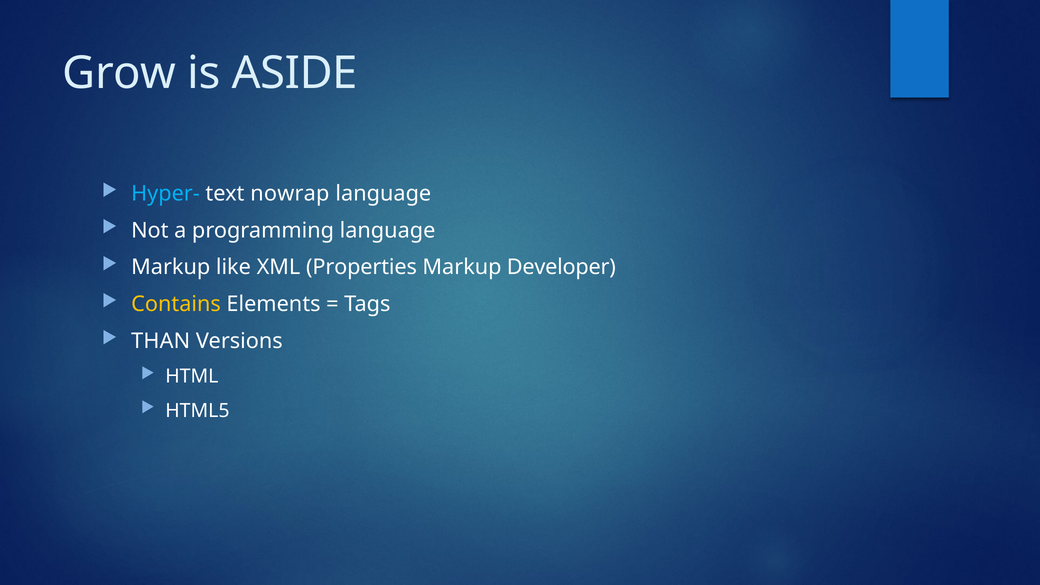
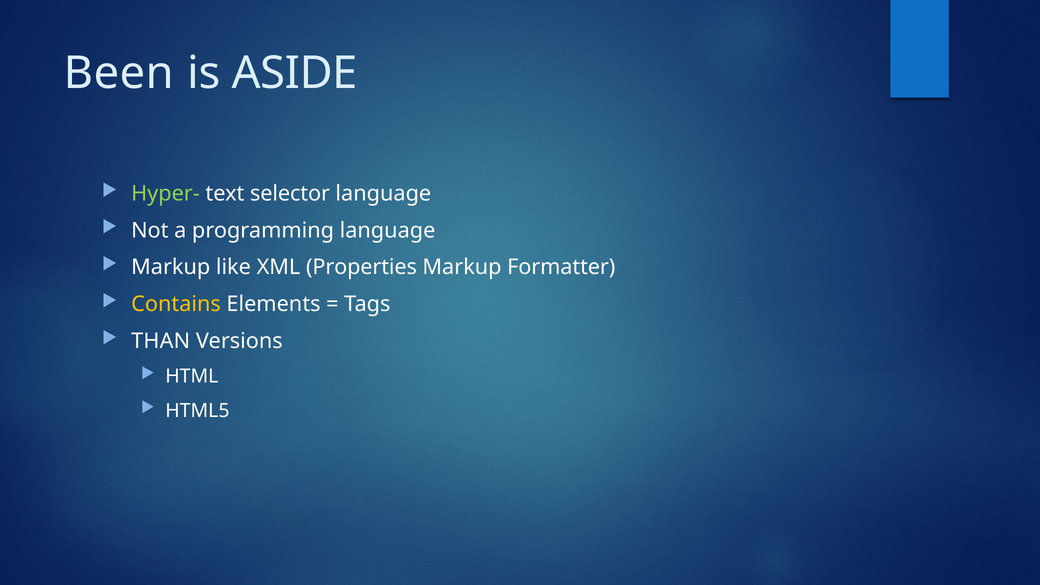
Grow: Grow -> Been
Hyper- colour: light blue -> light green
nowrap: nowrap -> selector
Developer: Developer -> Formatter
